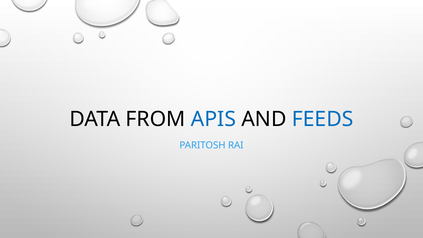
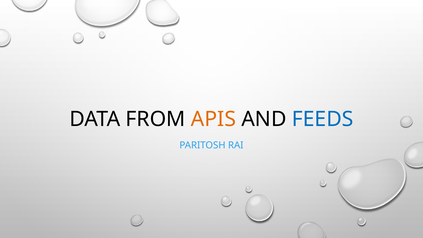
APIS colour: blue -> orange
